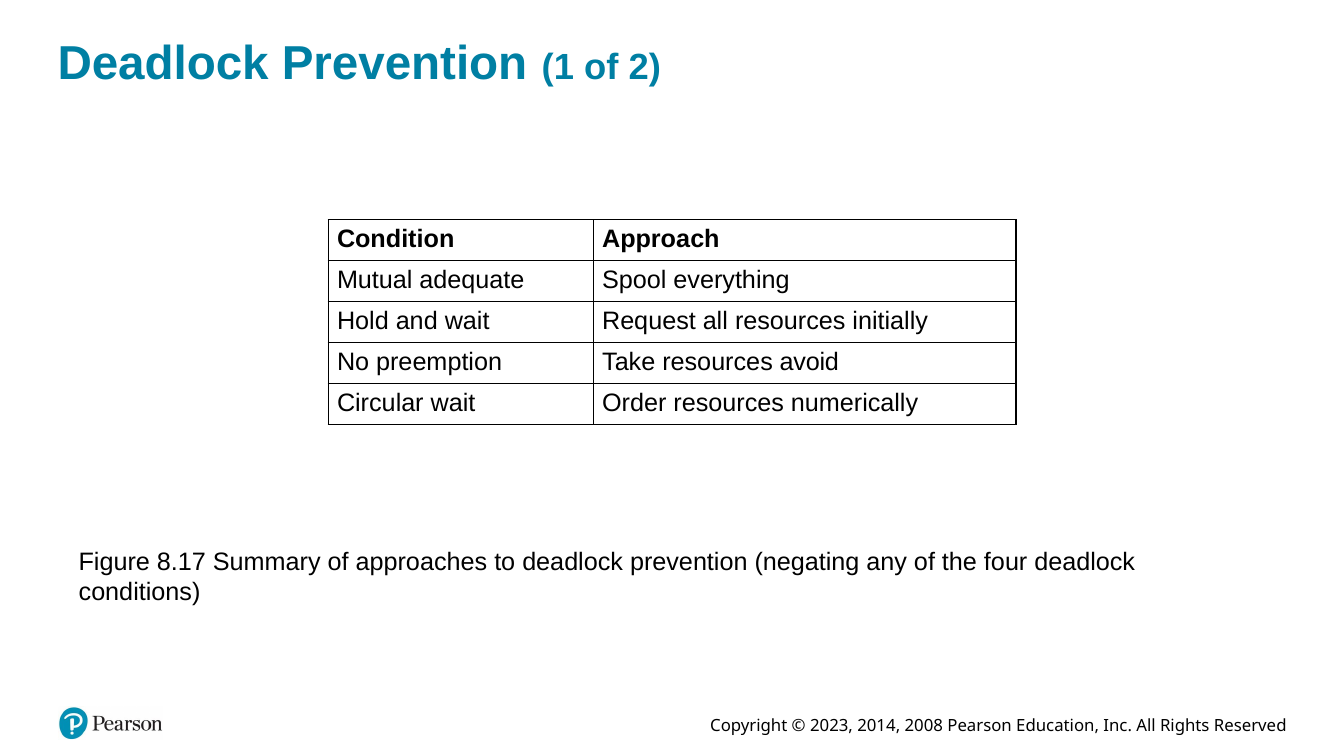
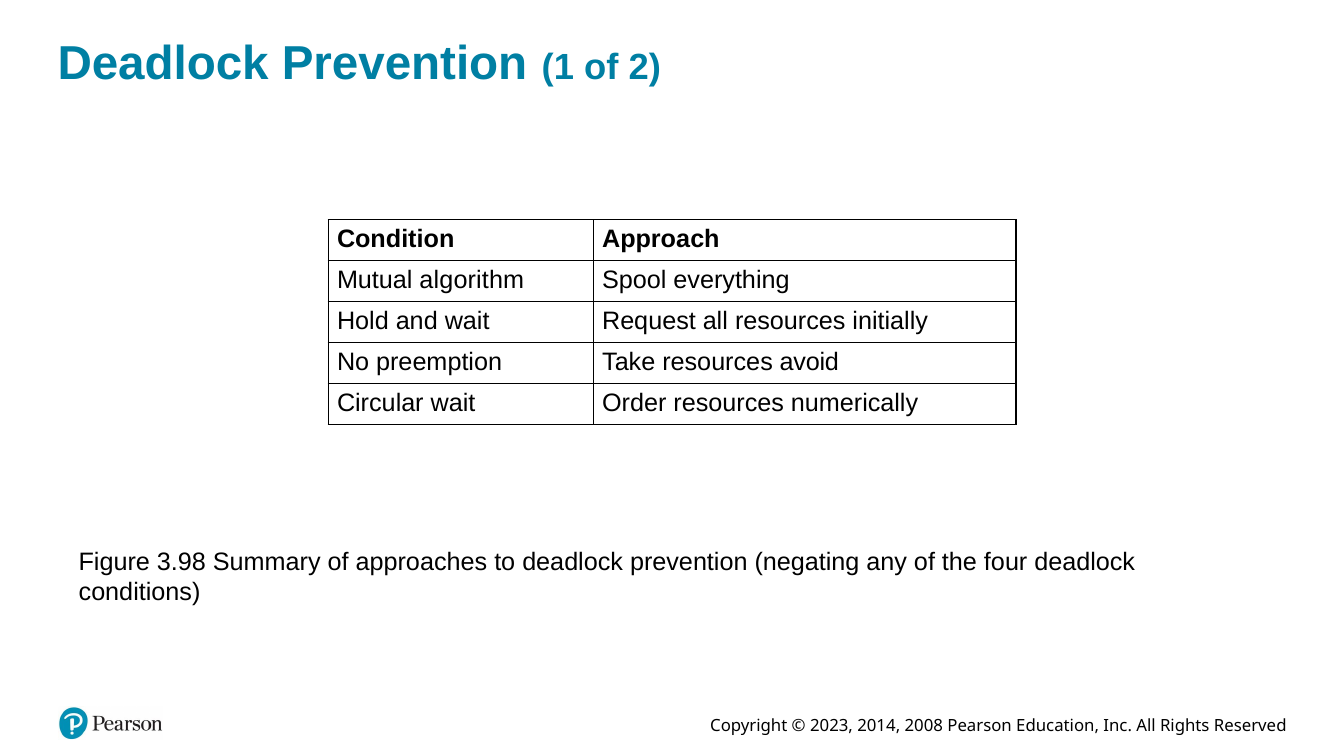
adequate: adequate -> algorithm
8.17: 8.17 -> 3.98
